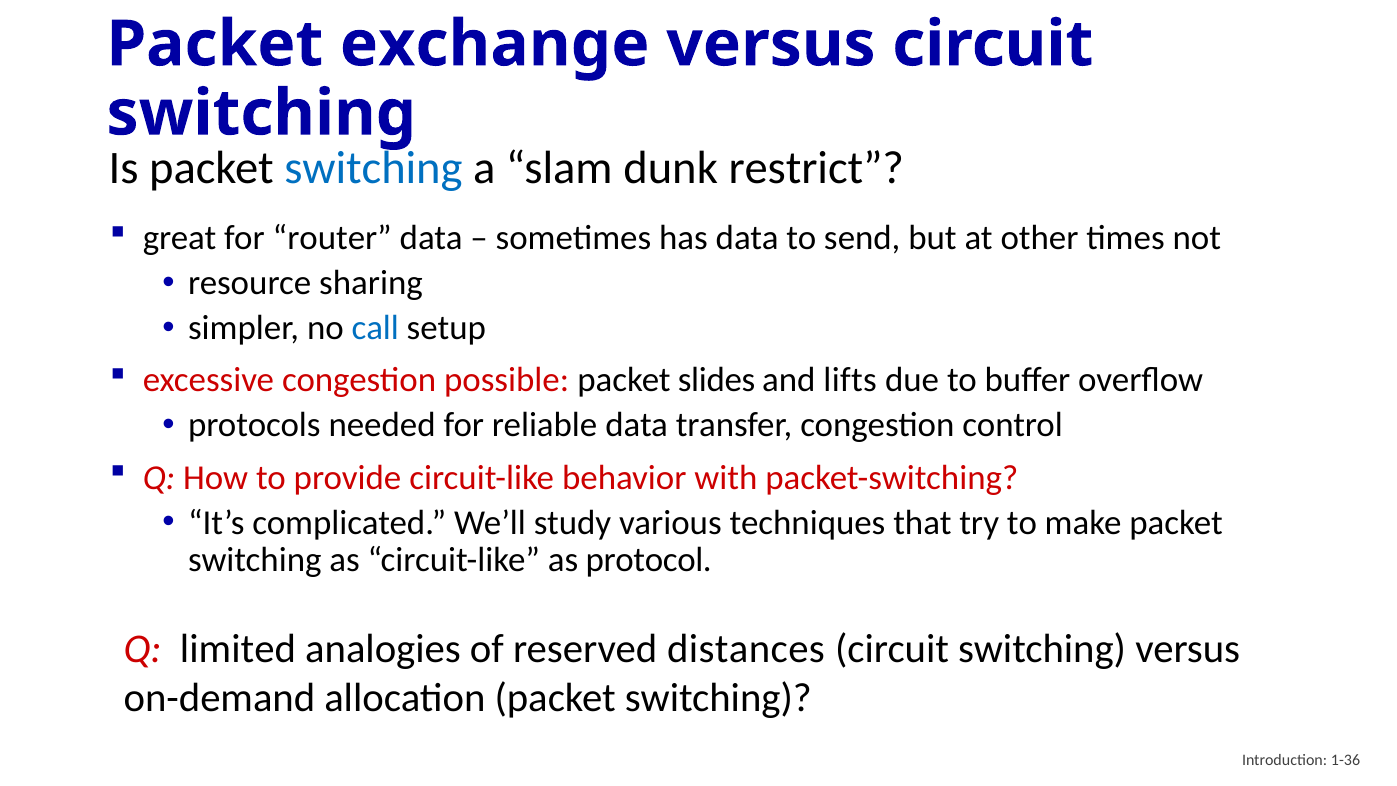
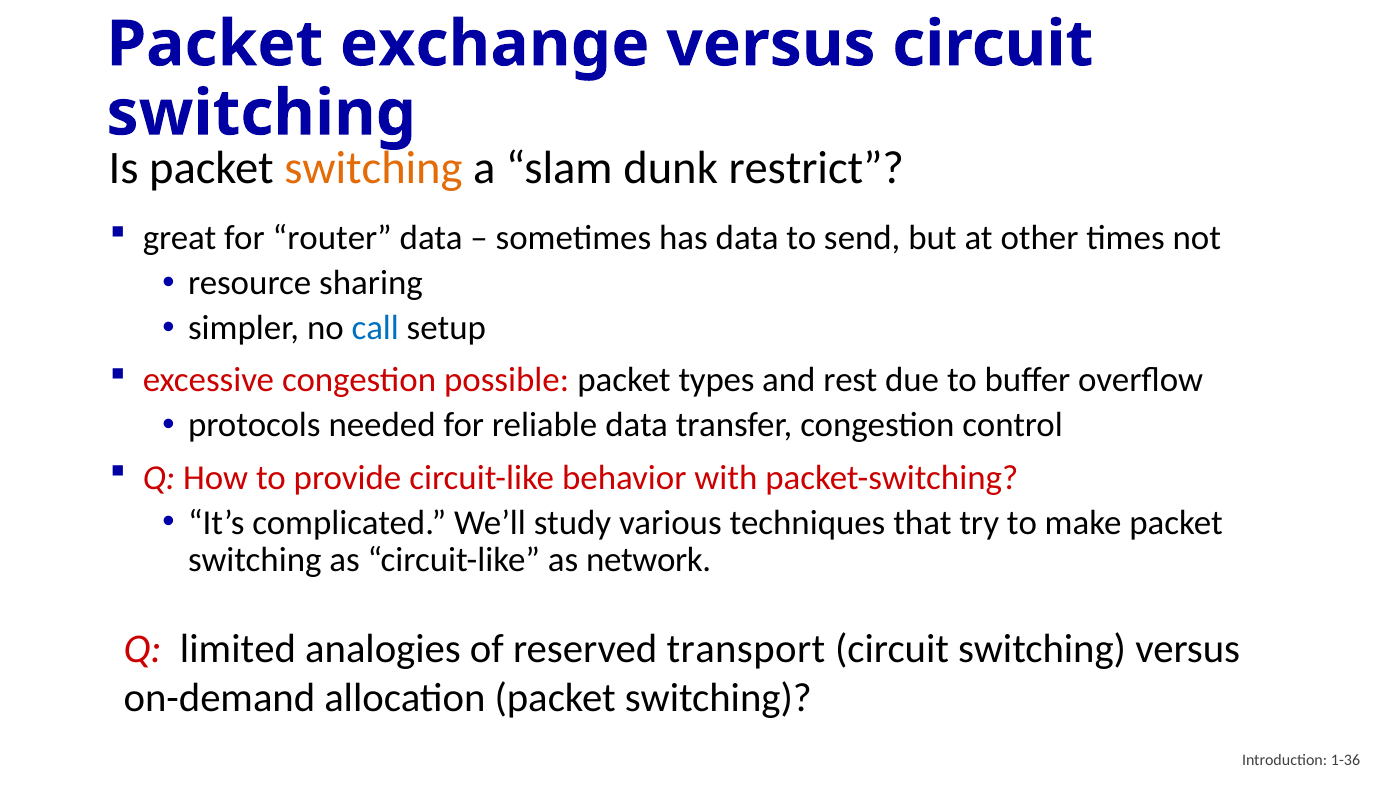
switching at (373, 168) colour: blue -> orange
slides: slides -> types
lifts: lifts -> rest
protocol: protocol -> network
distances: distances -> transport
